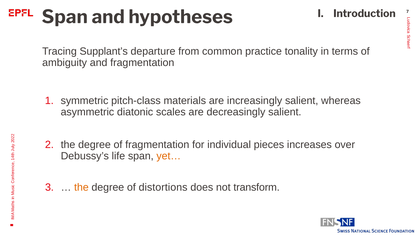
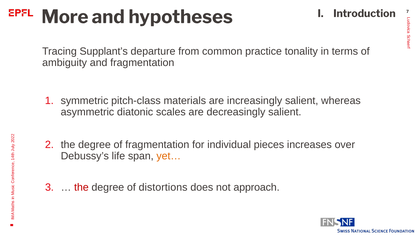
Span at (65, 17): Span -> More
the at (81, 187) colour: orange -> red
transform: transform -> approach
